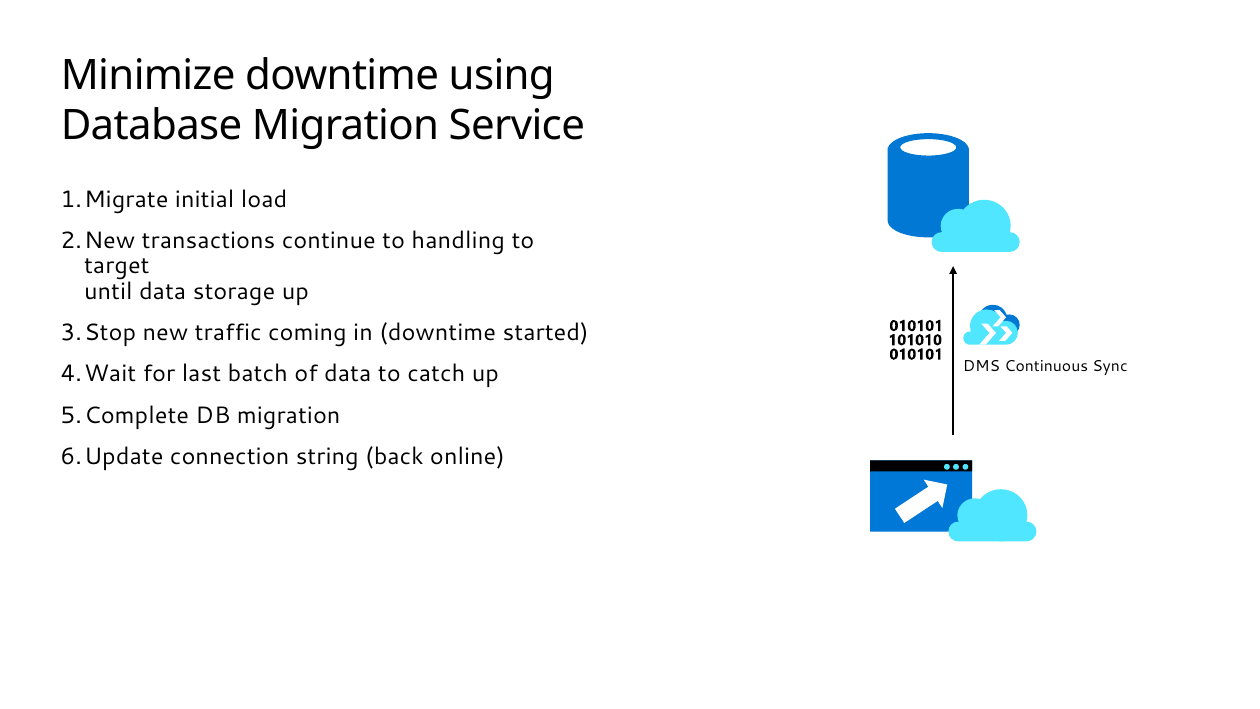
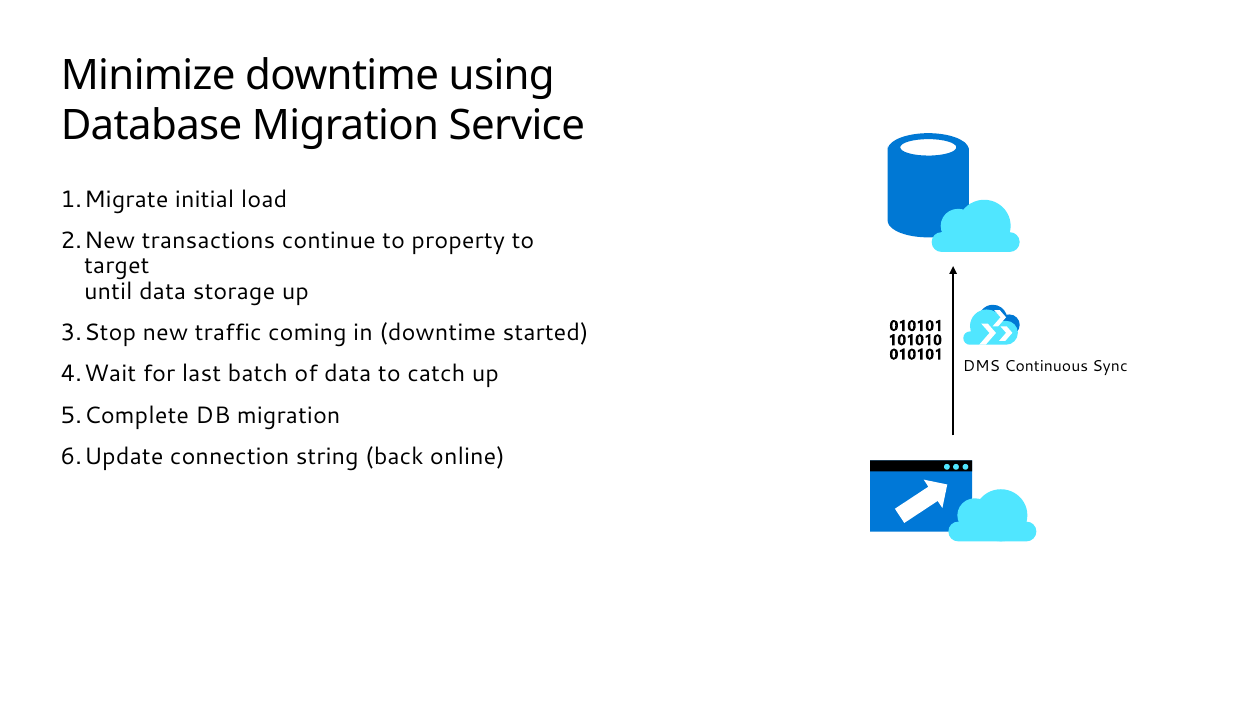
handling: handling -> property
